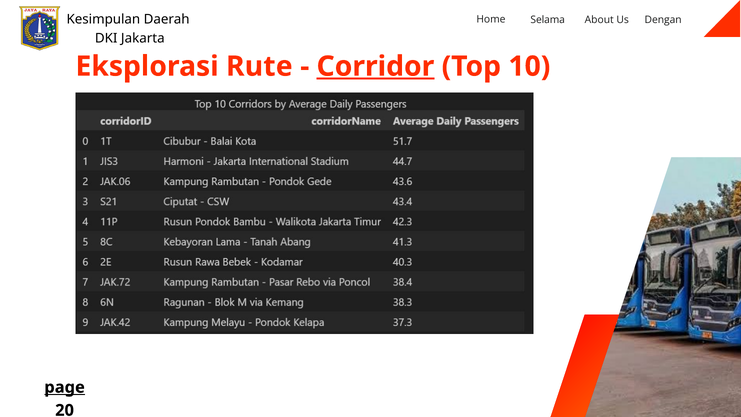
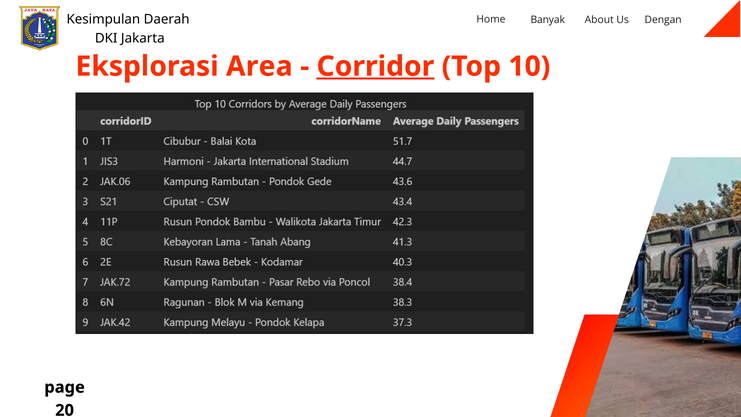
Selama: Selama -> Banyak
Rute: Rute -> Area
page underline: present -> none
